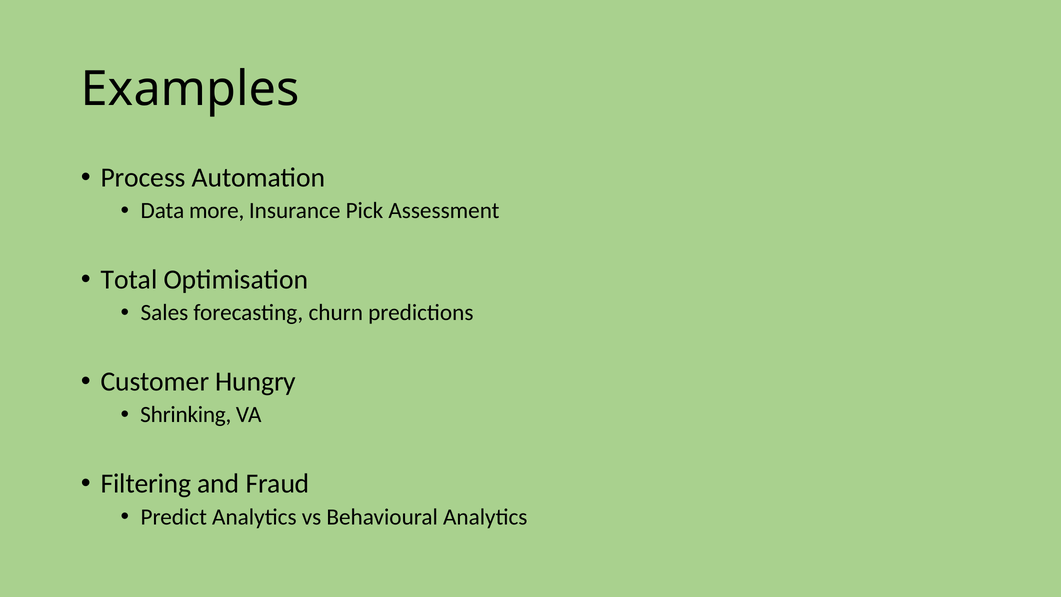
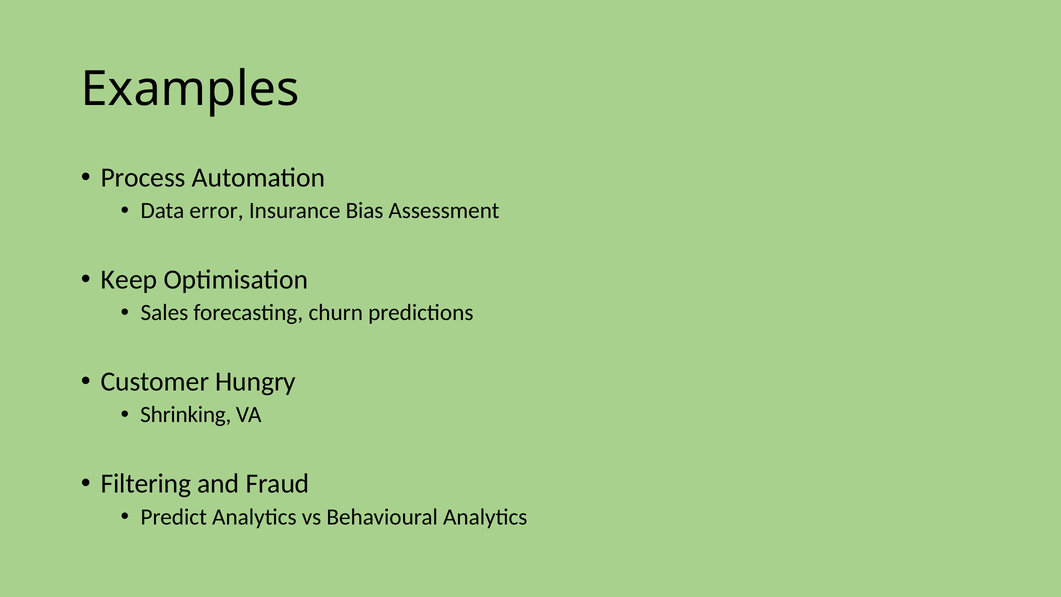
more: more -> error
Pick: Pick -> Bias
Total: Total -> Keep
